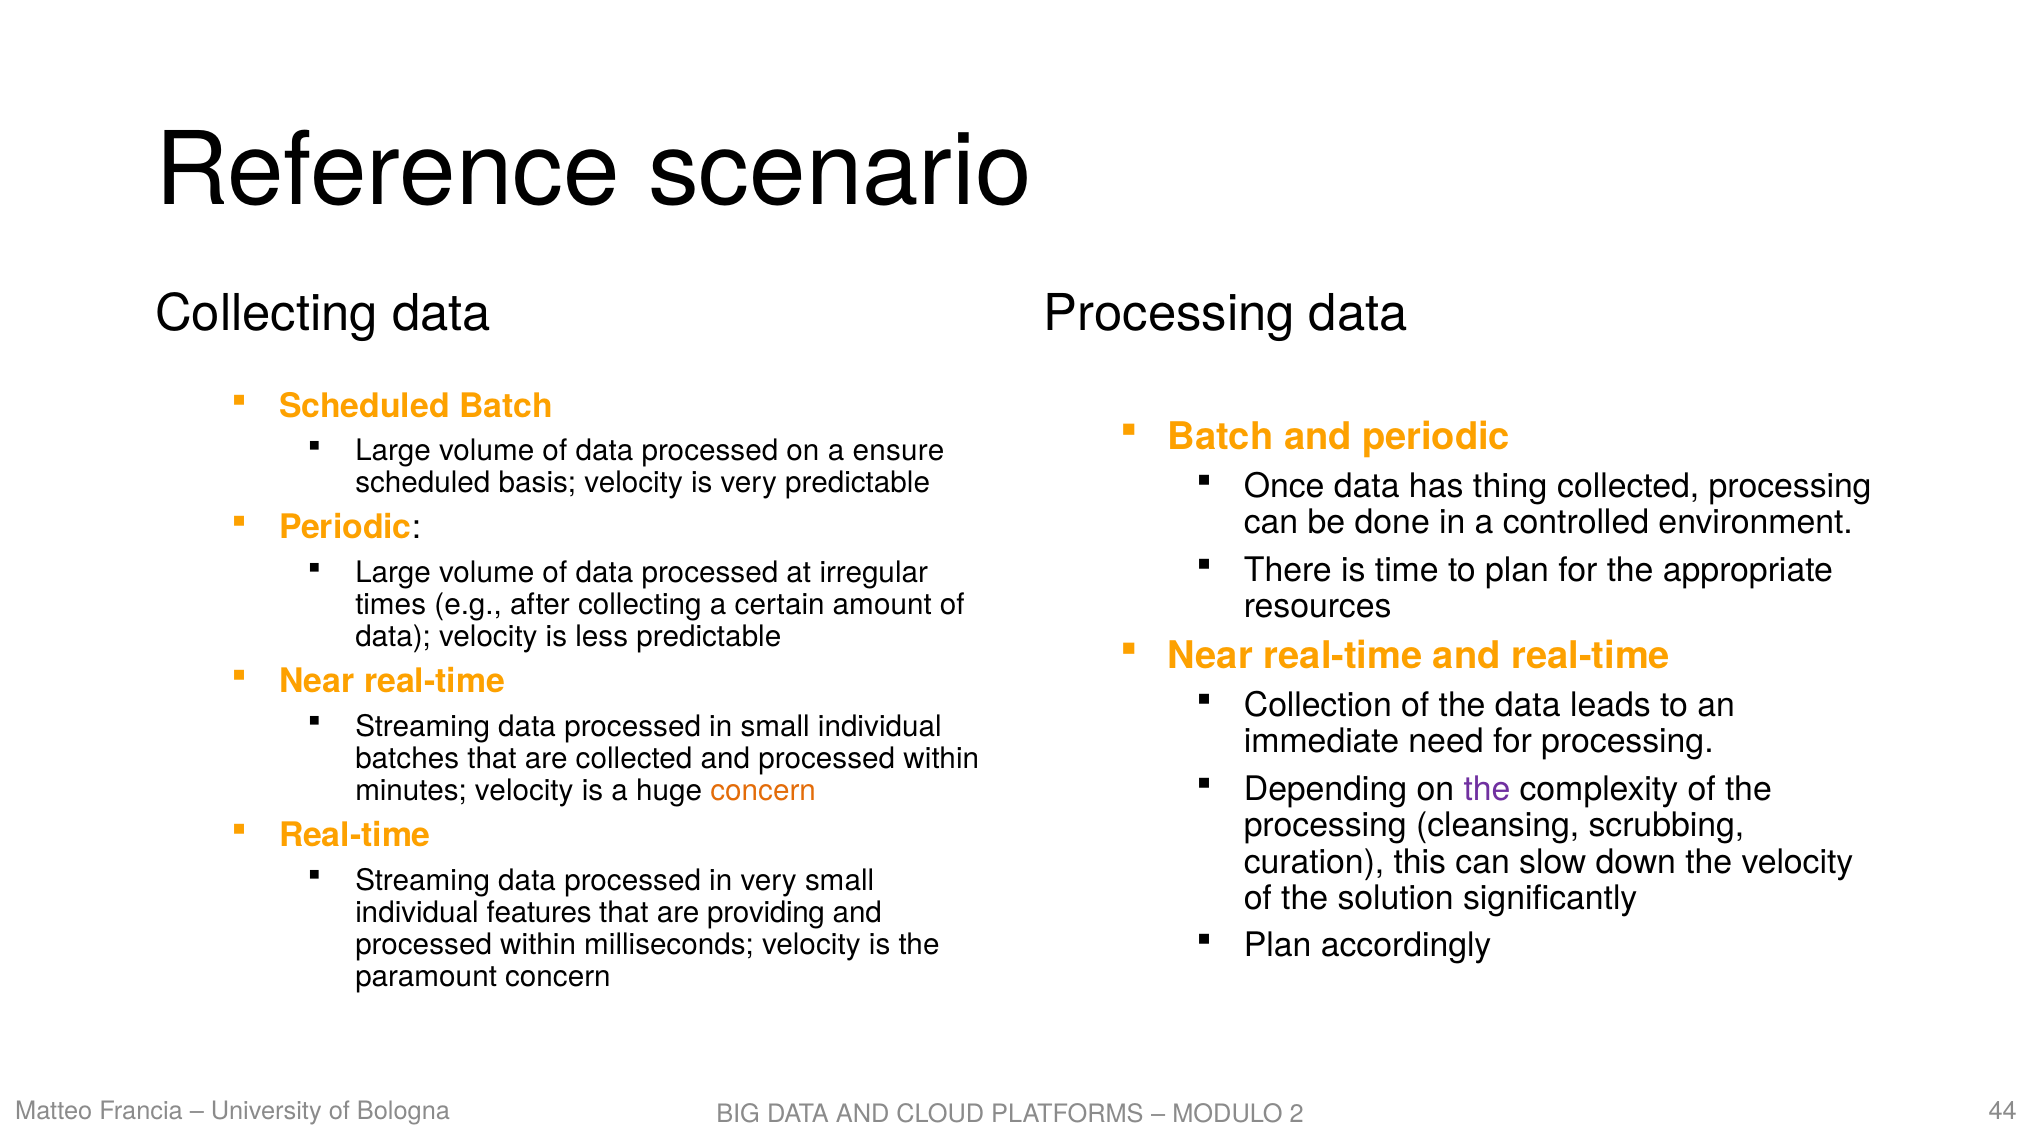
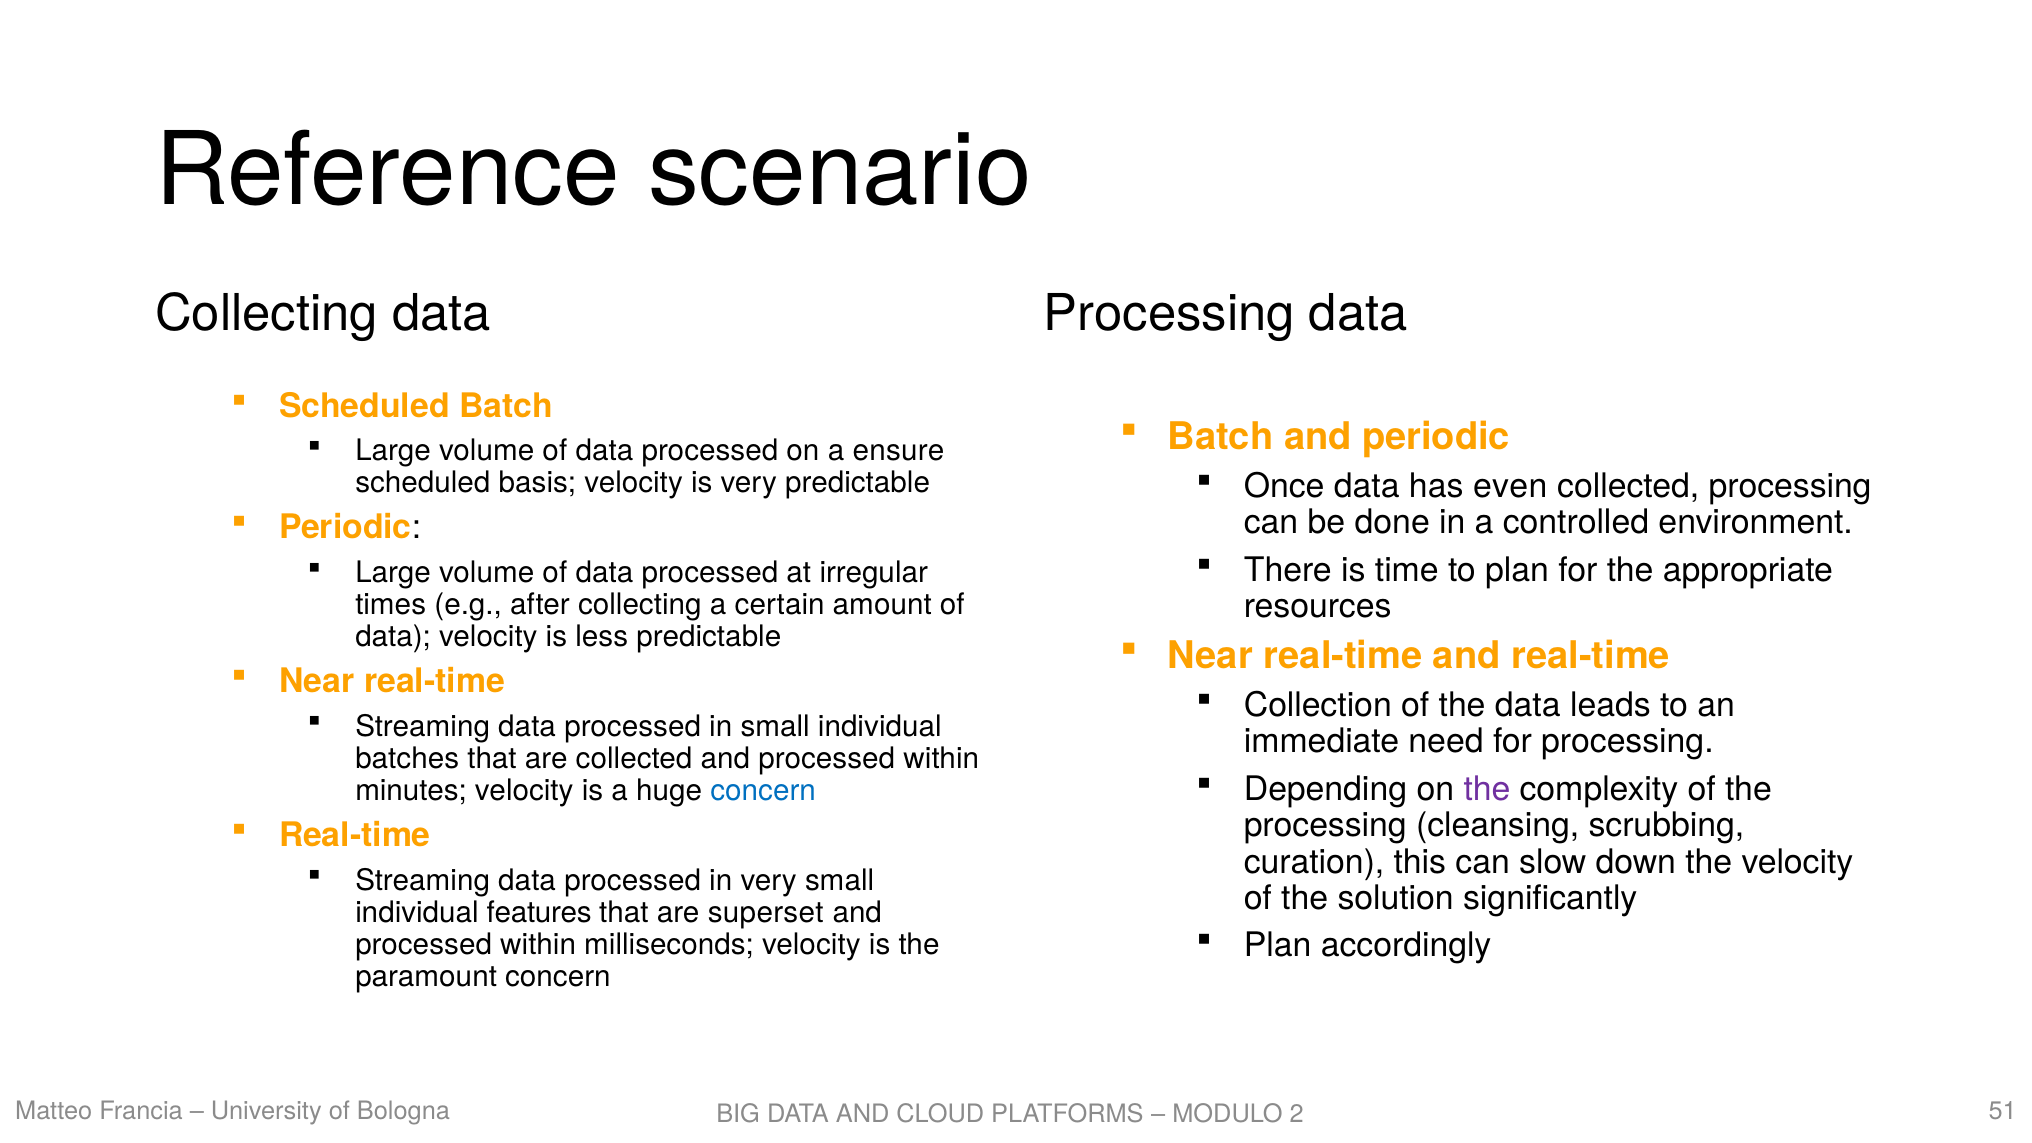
thing: thing -> even
concern at (763, 791) colour: orange -> blue
providing: providing -> superset
44: 44 -> 51
